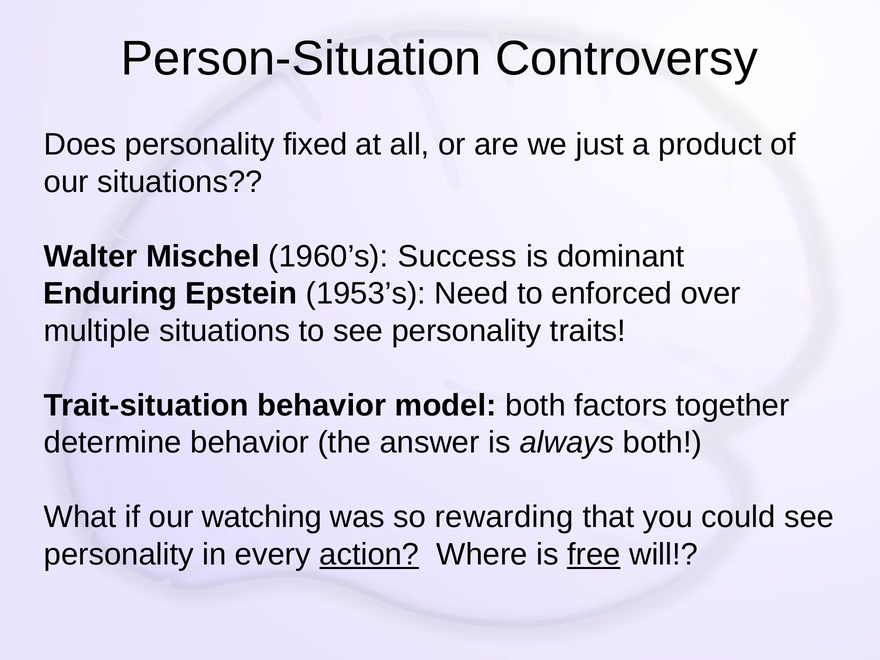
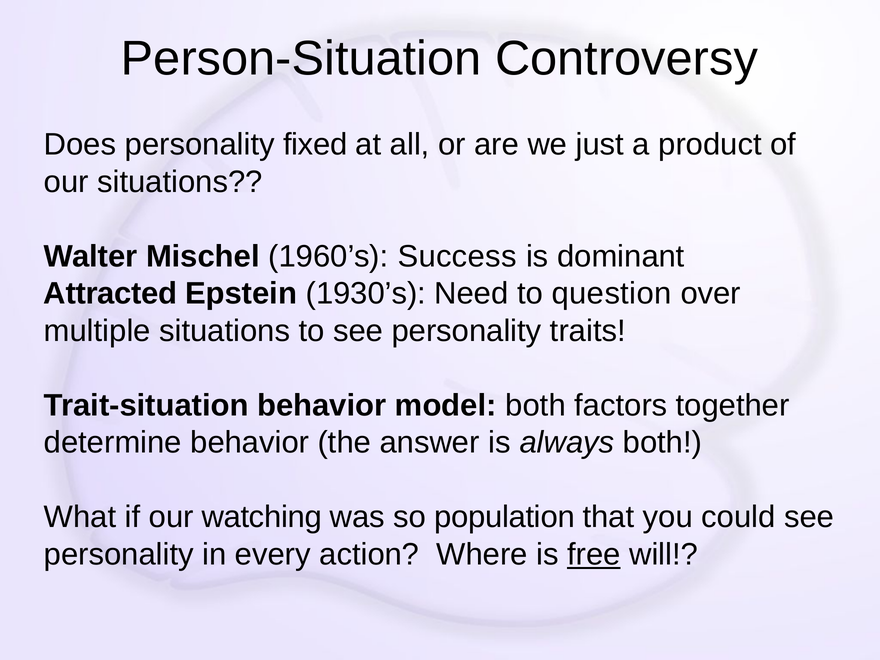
Enduring: Enduring -> Attracted
1953’s: 1953’s -> 1930’s
enforced: enforced -> question
rewarding: rewarding -> population
action underline: present -> none
